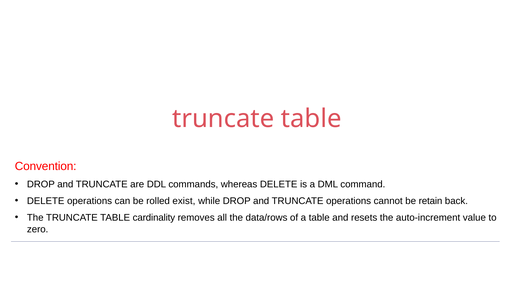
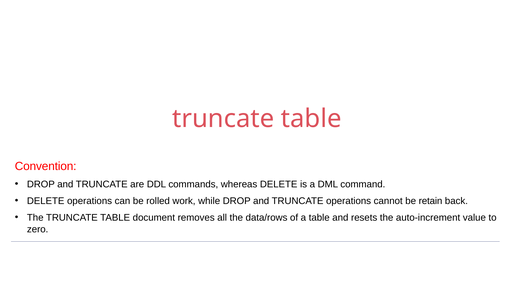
exist: exist -> work
cardinality: cardinality -> document
